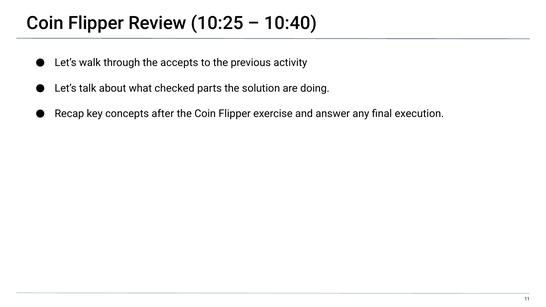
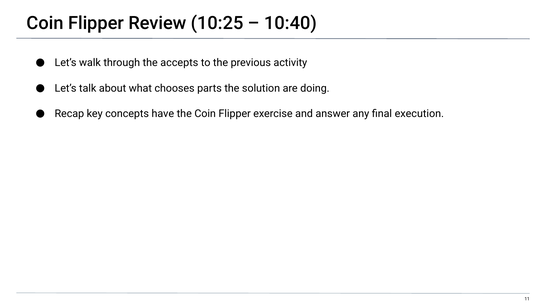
checked: checked -> chooses
after: after -> have
